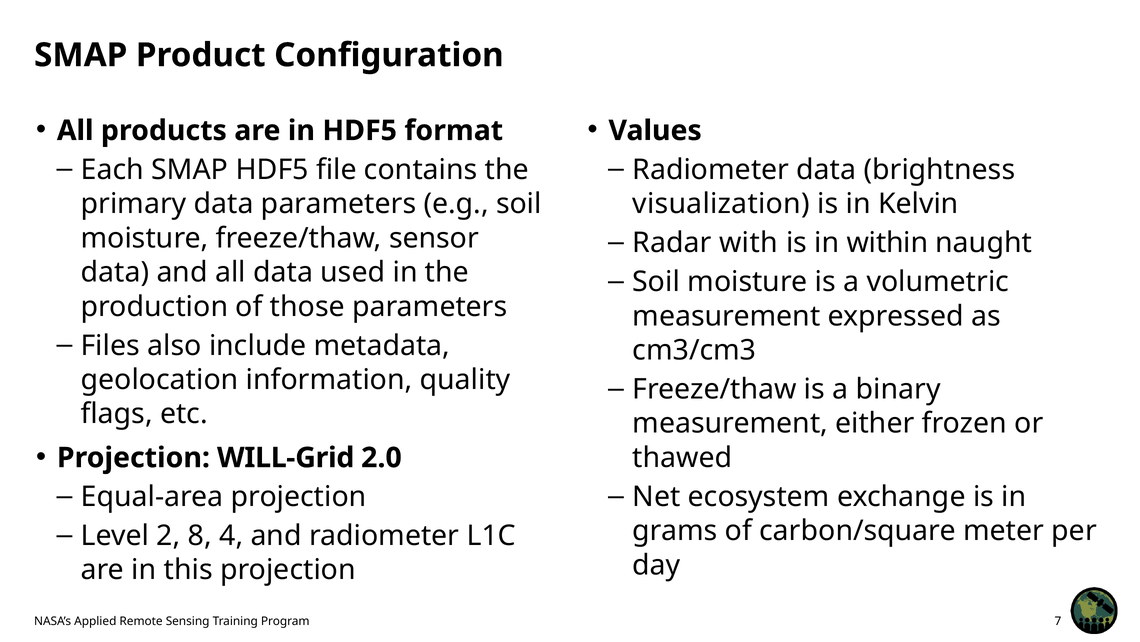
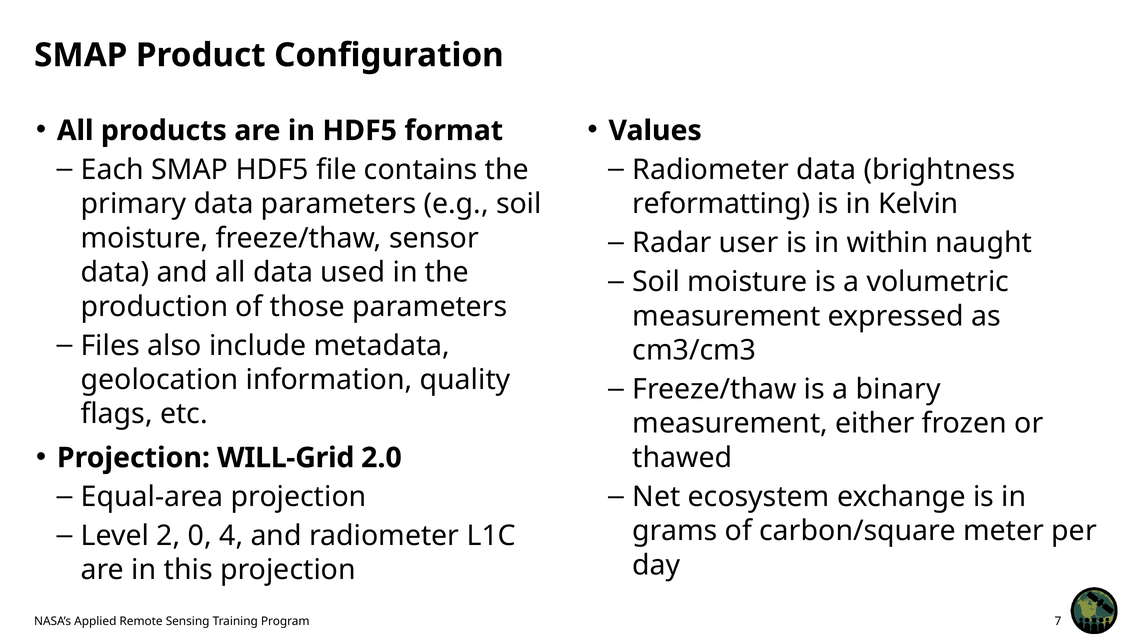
visualization: visualization -> reformatting
with: with -> user
8: 8 -> 0
